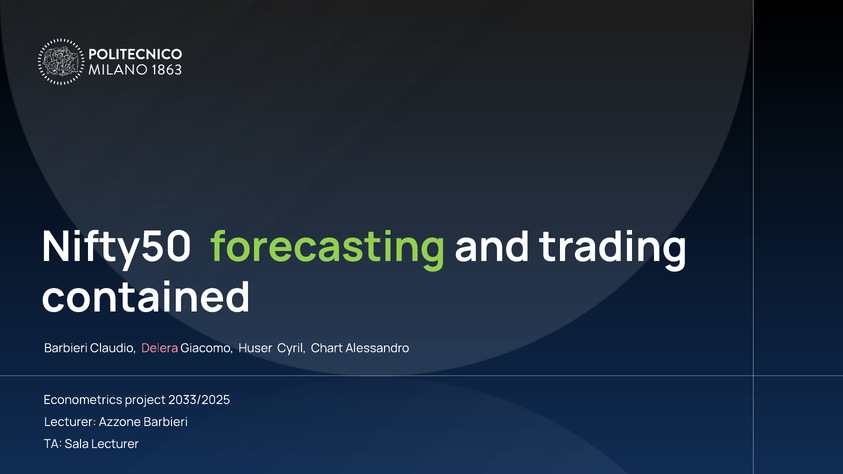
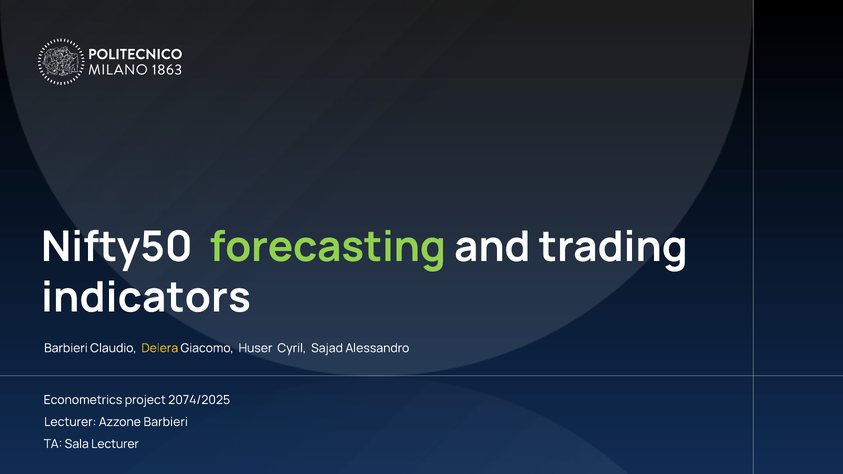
contained: contained -> indicators
Delera colour: pink -> yellow
Chart: Chart -> Sajad
2033/2025: 2033/2025 -> 2074/2025
